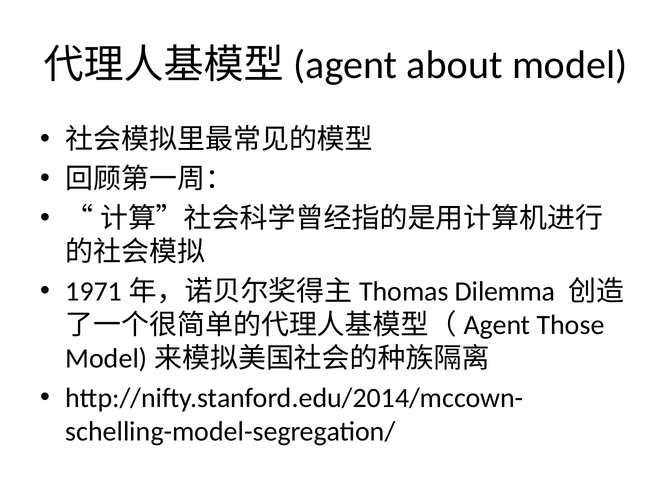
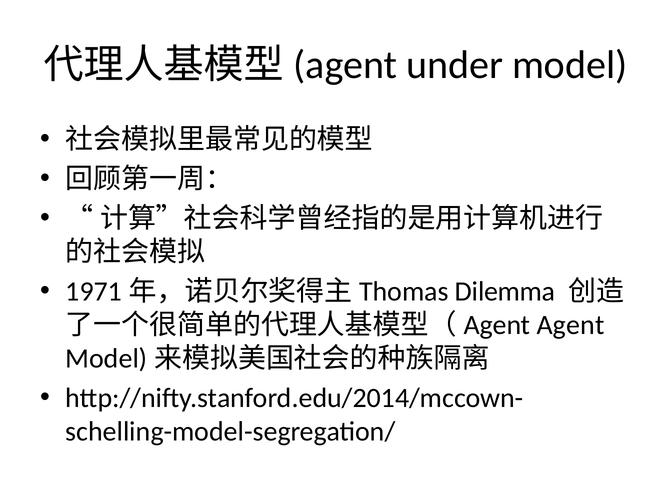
about: about -> under
Those: Those -> Agent
